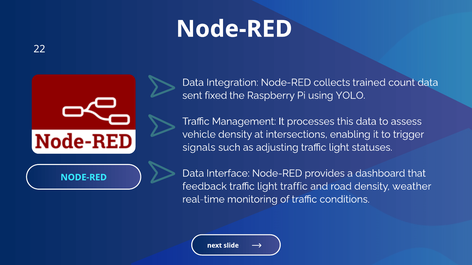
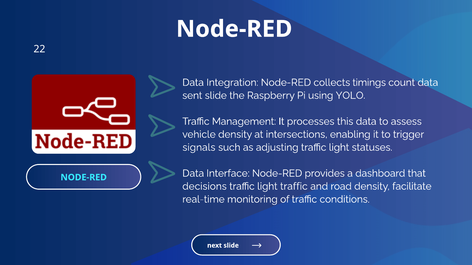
trained: trained -> timings
sent fixed: fixed -> slide
feedback: feedback -> decisions
weather: weather -> facilitate
